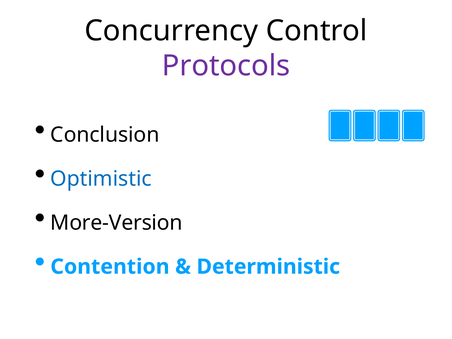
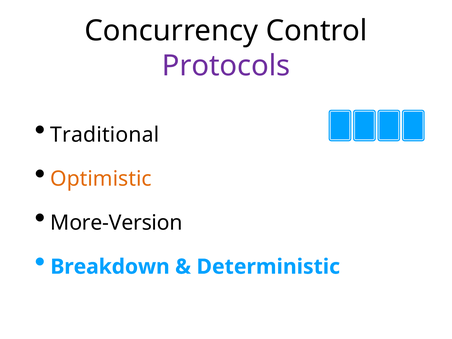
Conclusion: Conclusion -> Traditional
Optimistic colour: blue -> orange
Contention: Contention -> Breakdown
